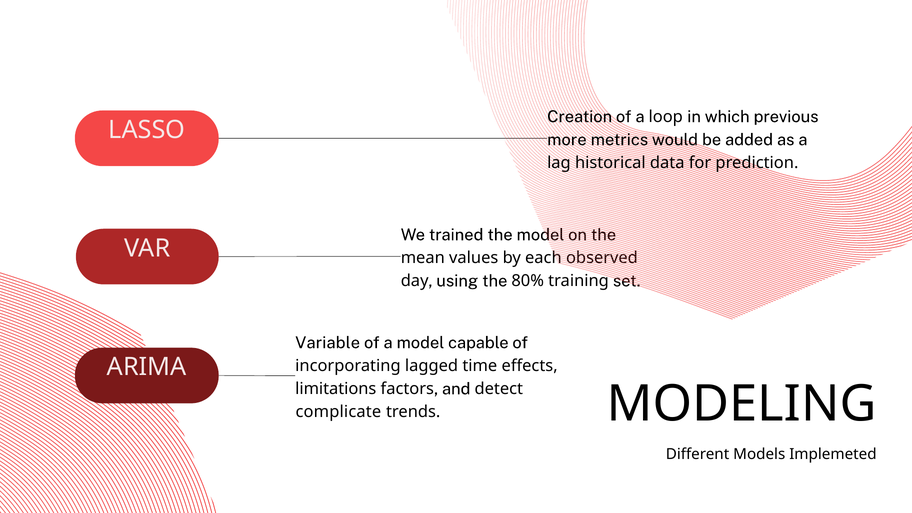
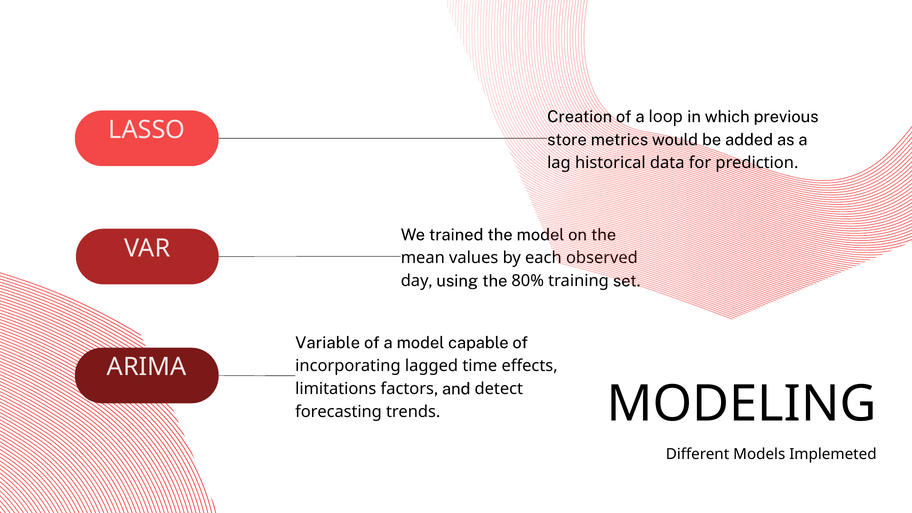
more: more -> store
complicate: complicate -> forecasting
